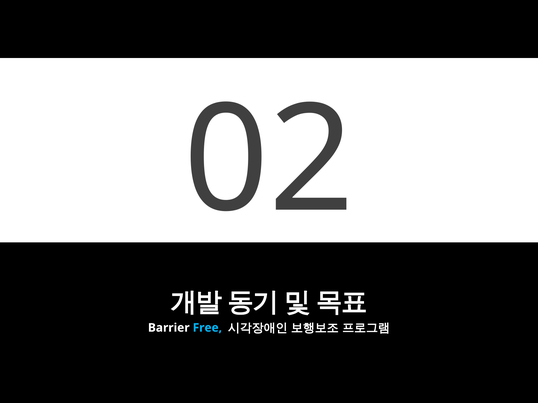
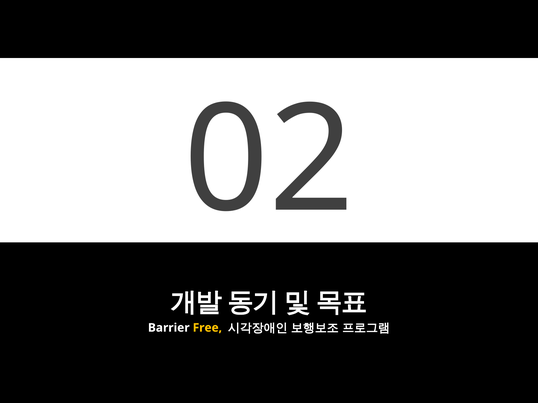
Free colour: light blue -> yellow
